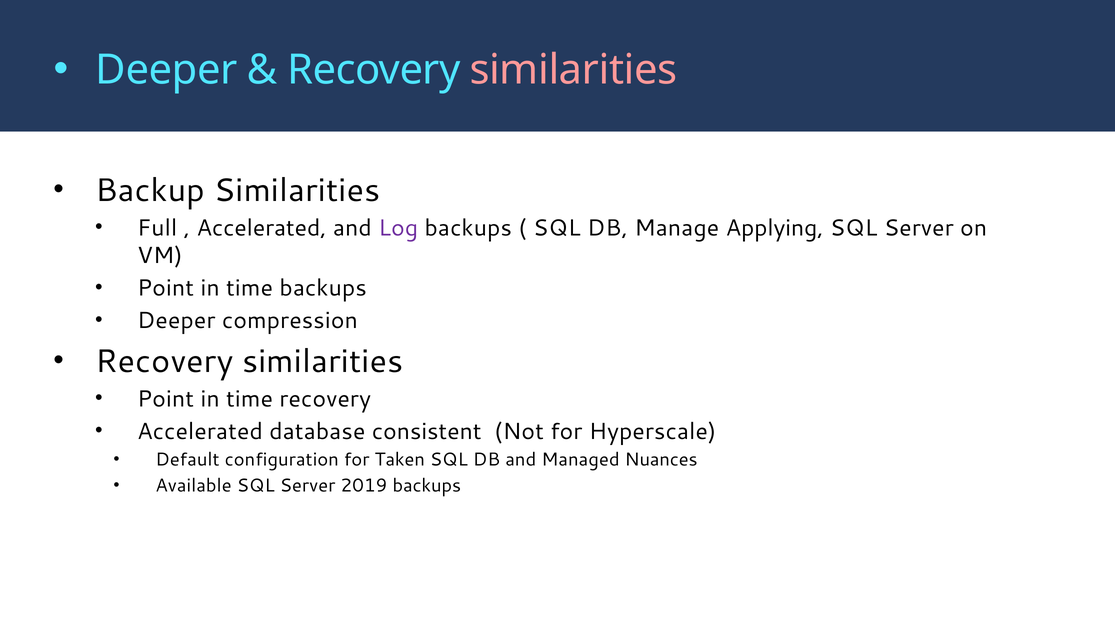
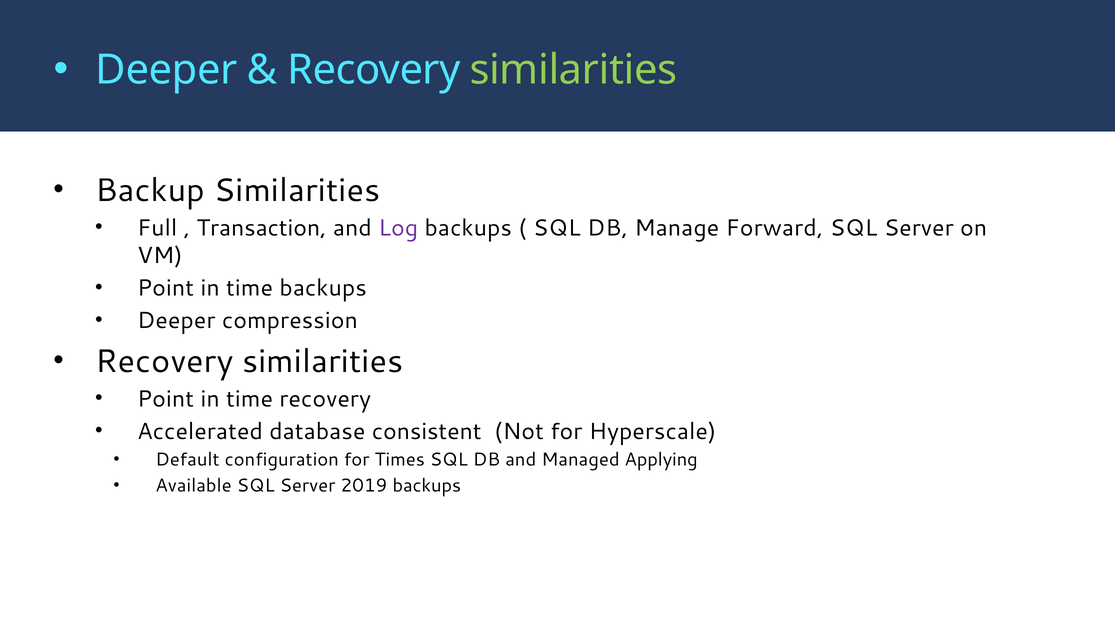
similarities at (573, 70) colour: pink -> light green
Accelerated at (262, 228): Accelerated -> Transaction
Applying: Applying -> Forward
Taken: Taken -> Times
Nuances: Nuances -> Applying
